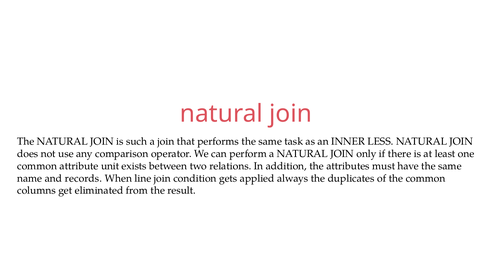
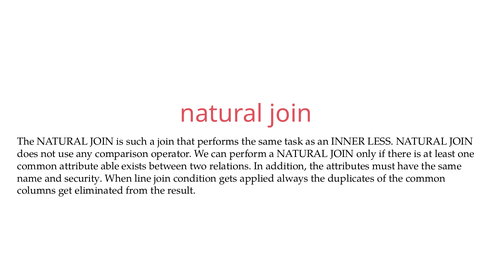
unit: unit -> able
records: records -> security
